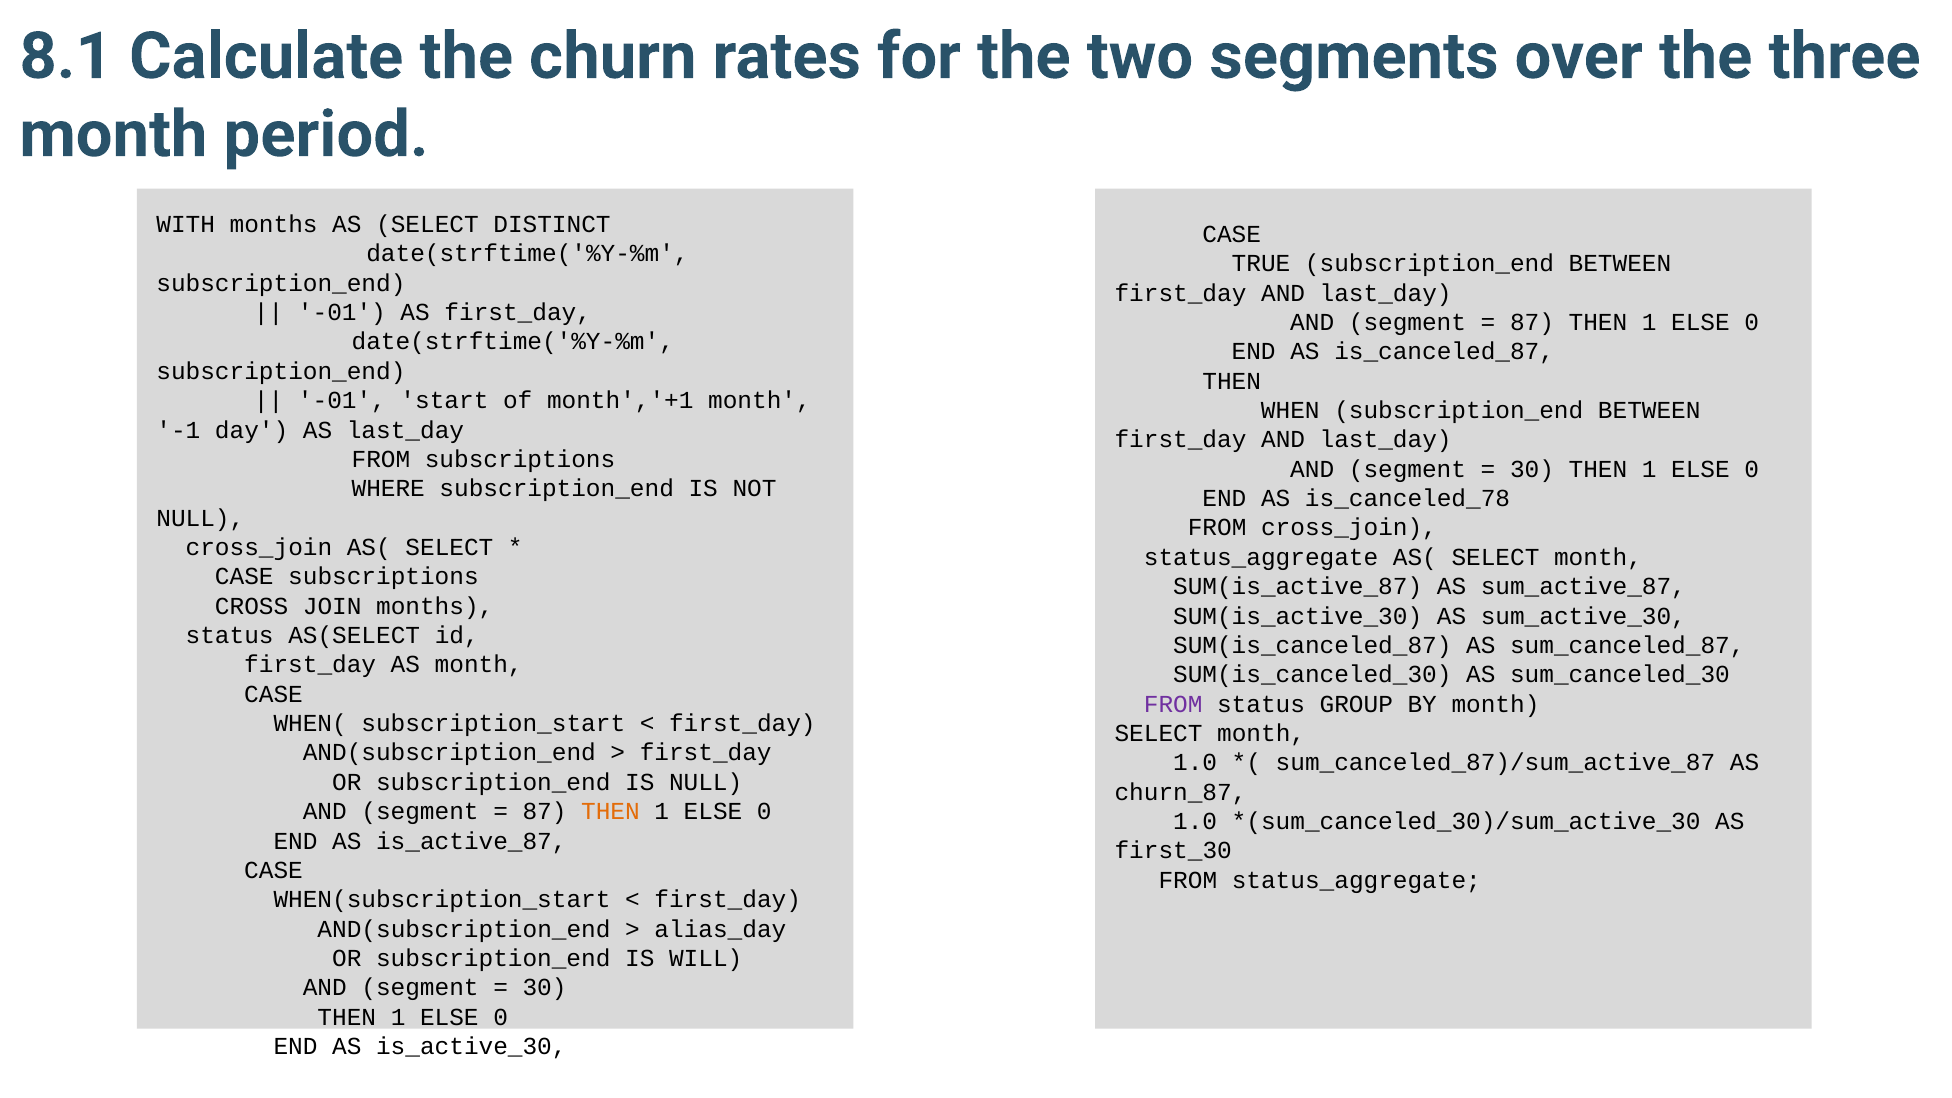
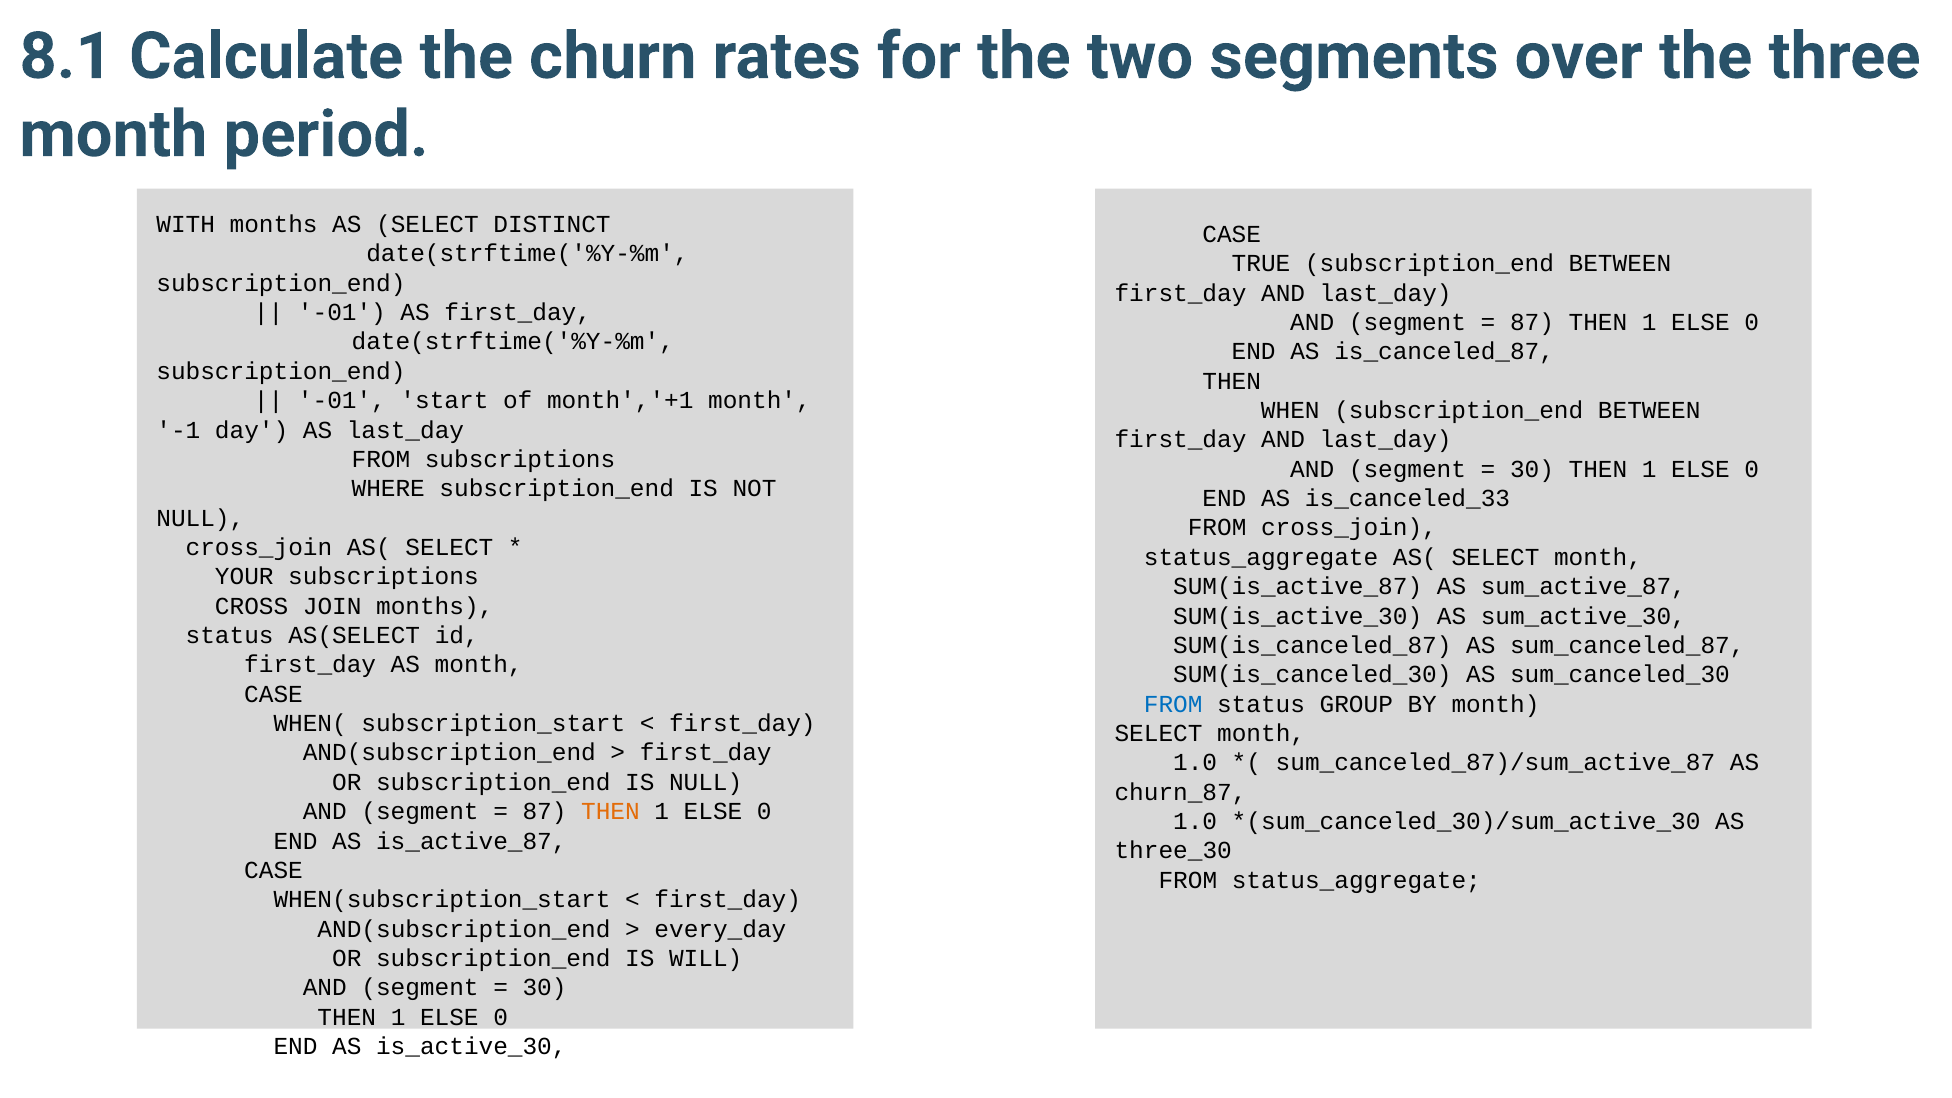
is_canceled_78: is_canceled_78 -> is_canceled_33
CASE at (244, 577): CASE -> YOUR
FROM at (1173, 704) colour: purple -> blue
first_30: first_30 -> three_30
alias_day: alias_day -> every_day
